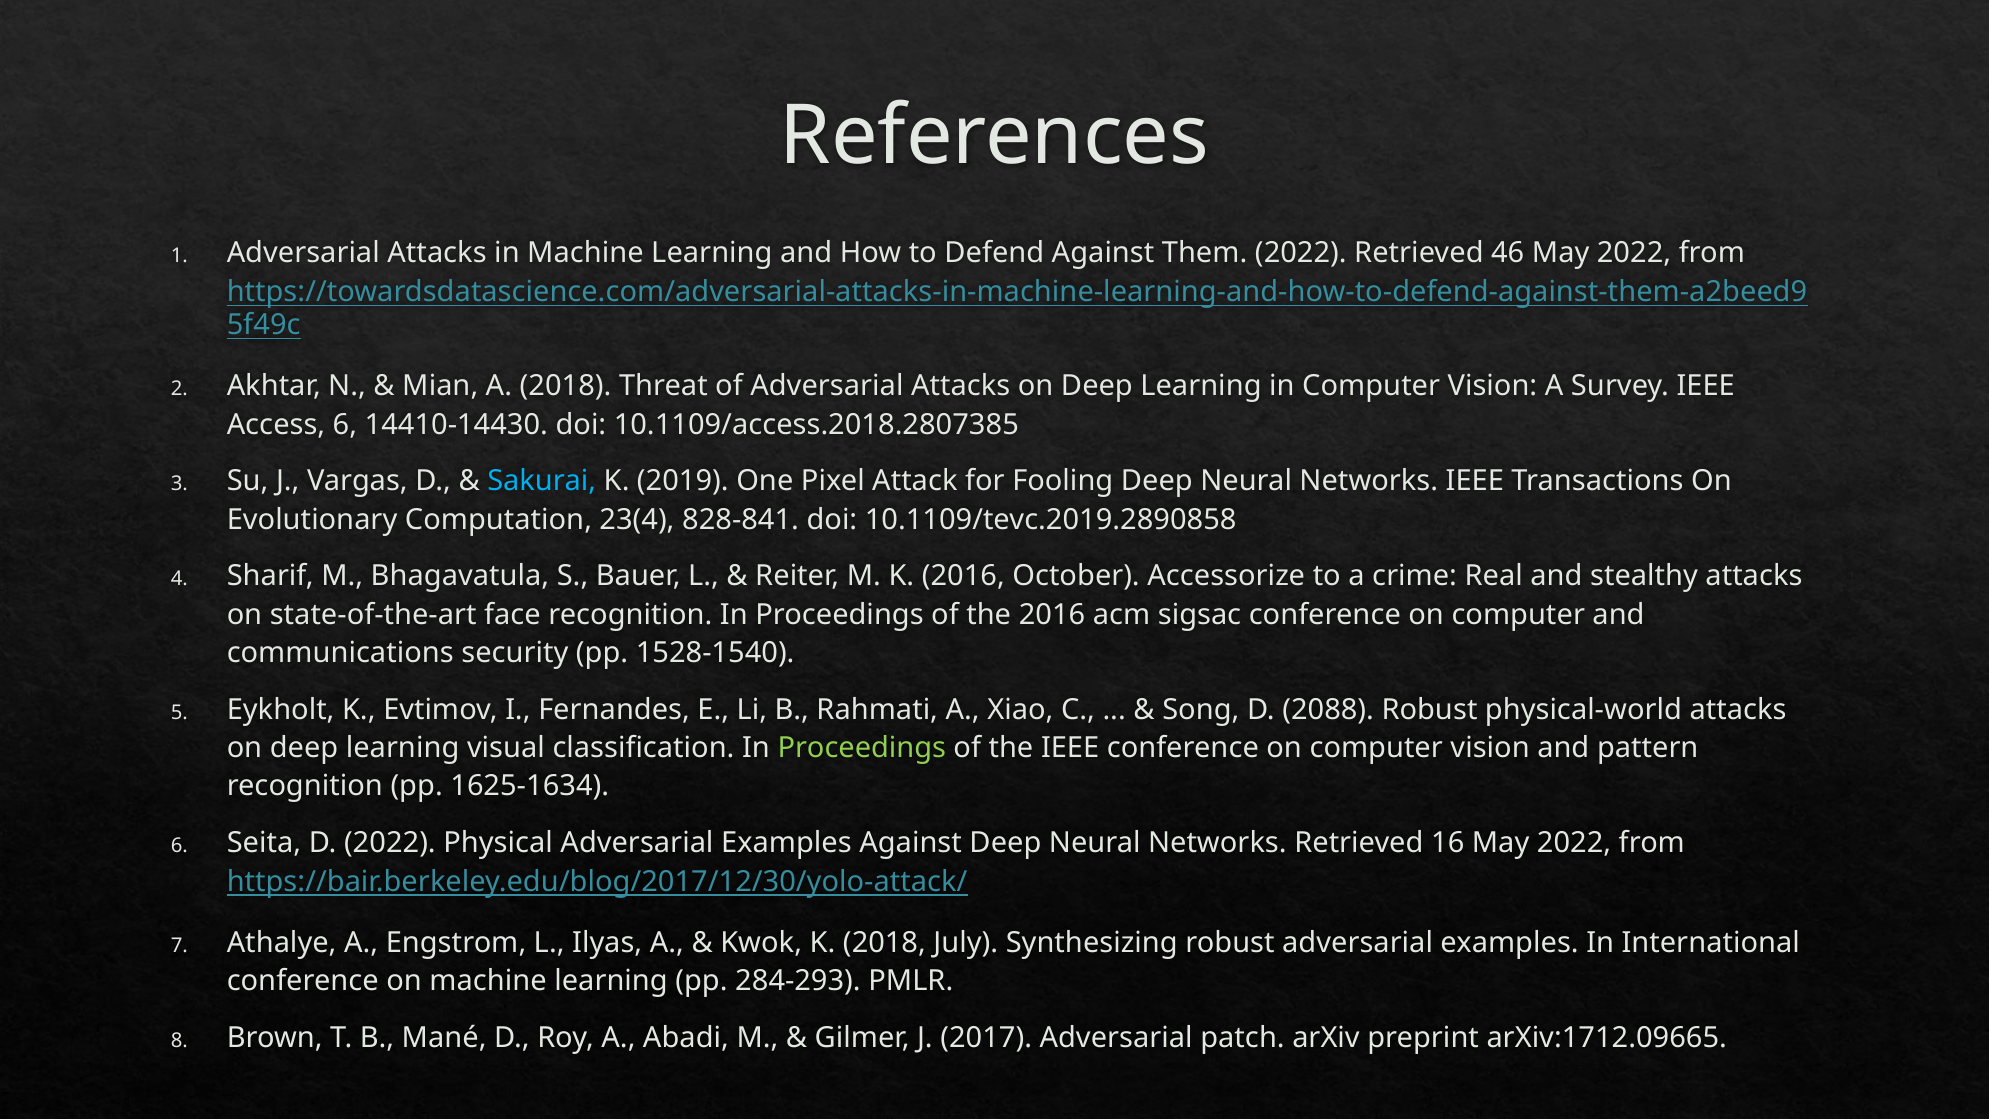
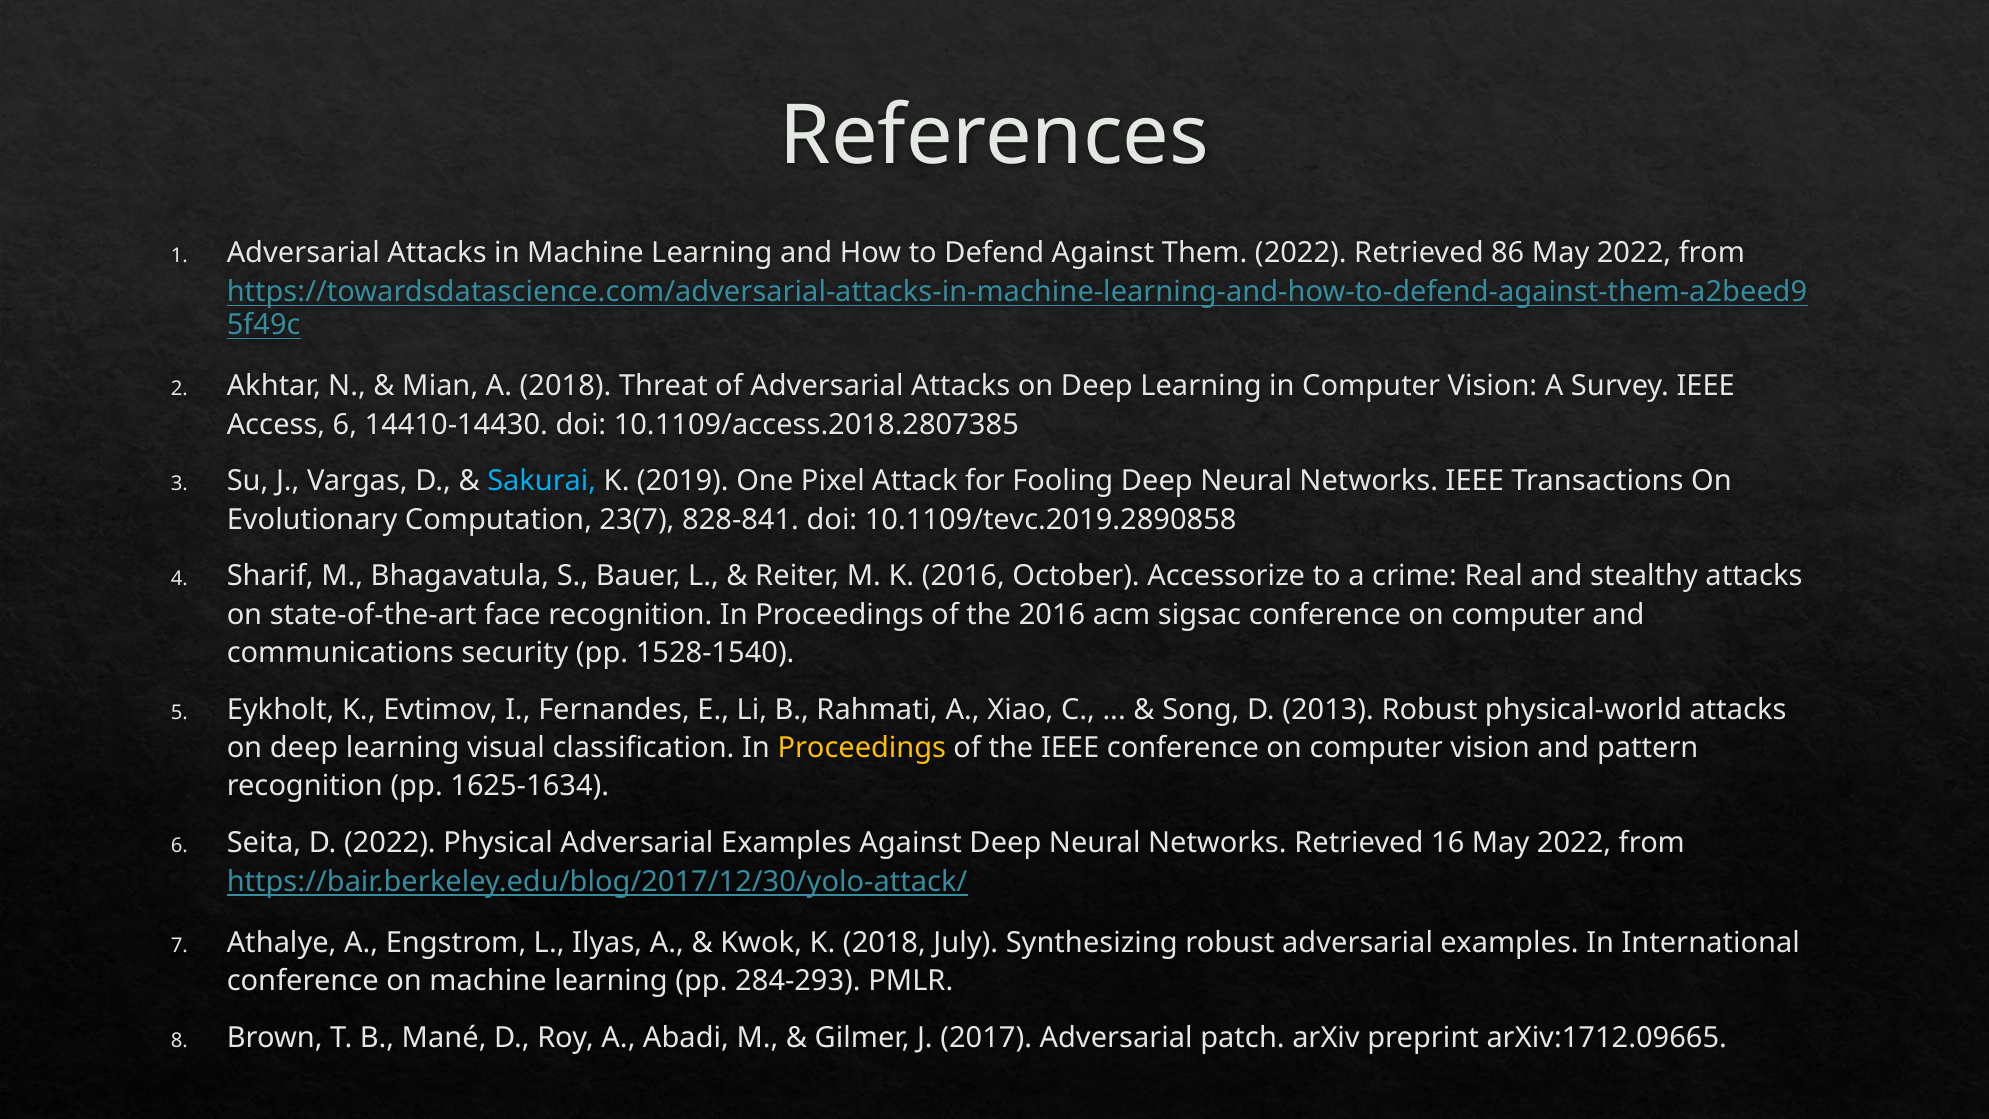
46: 46 -> 86
23(4: 23(4 -> 23(7
2088: 2088 -> 2013
Proceedings at (862, 748) colour: light green -> yellow
